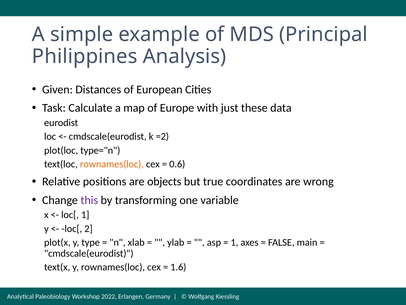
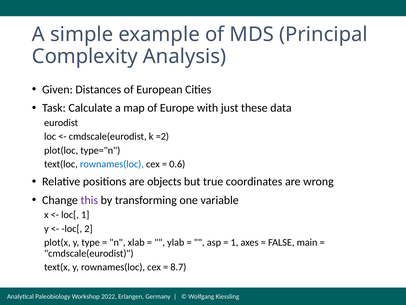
Philippines: Philippines -> Complexity
rownames(loc at (112, 164) colour: orange -> blue
1.6: 1.6 -> 8.7
